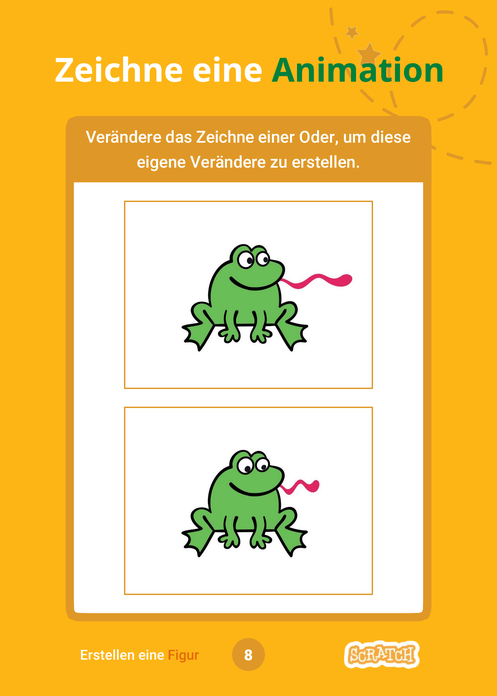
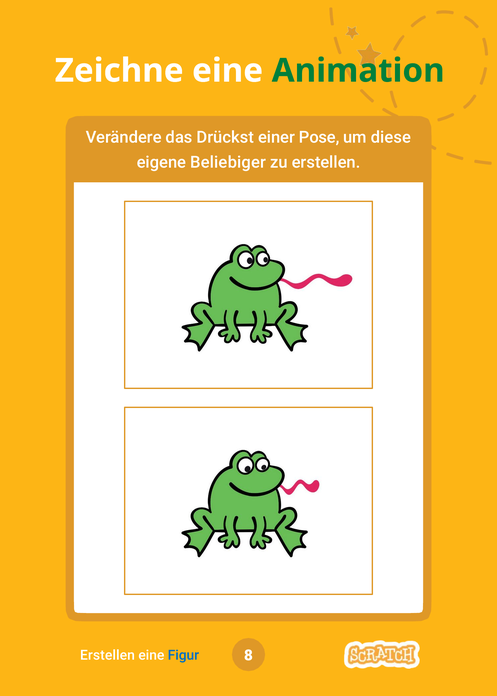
das Zeichne: Zeichne -> Drückst
Oder: Oder -> Pose
eigene Verändere: Verändere -> Beliebiger
Figur colour: orange -> blue
